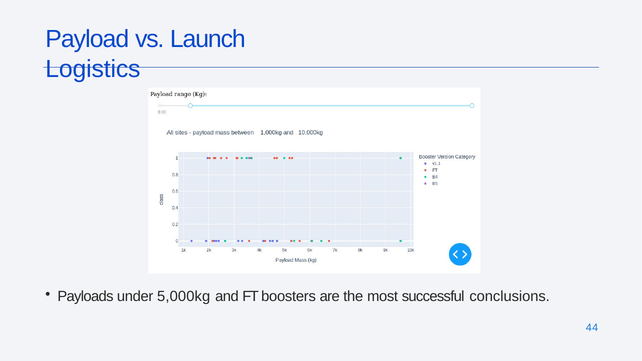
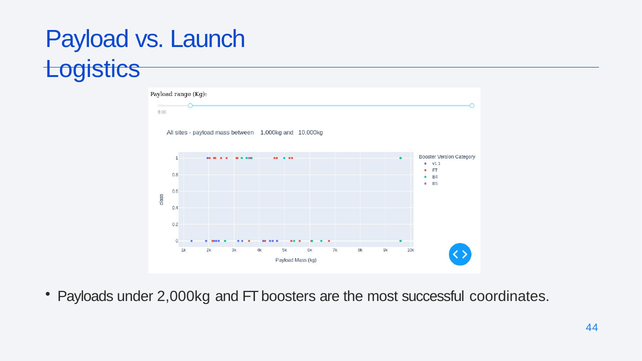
5,000kg: 5,000kg -> 2,000kg
conclusions: conclusions -> coordinates
